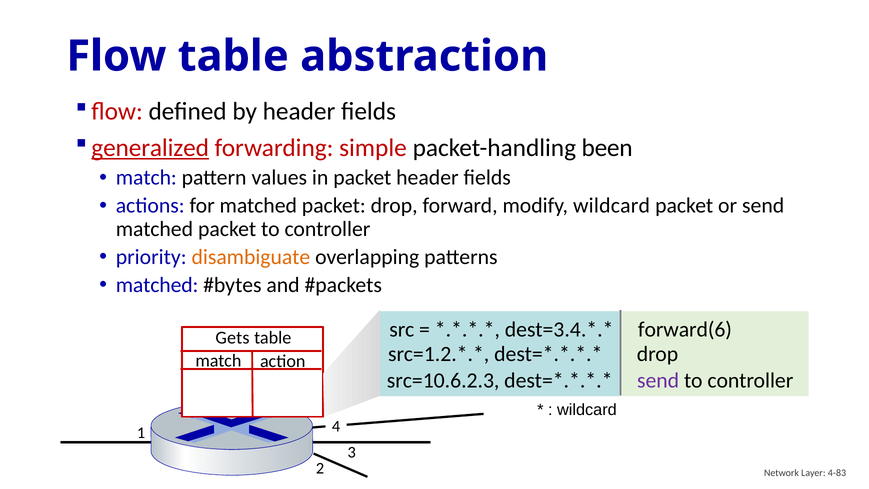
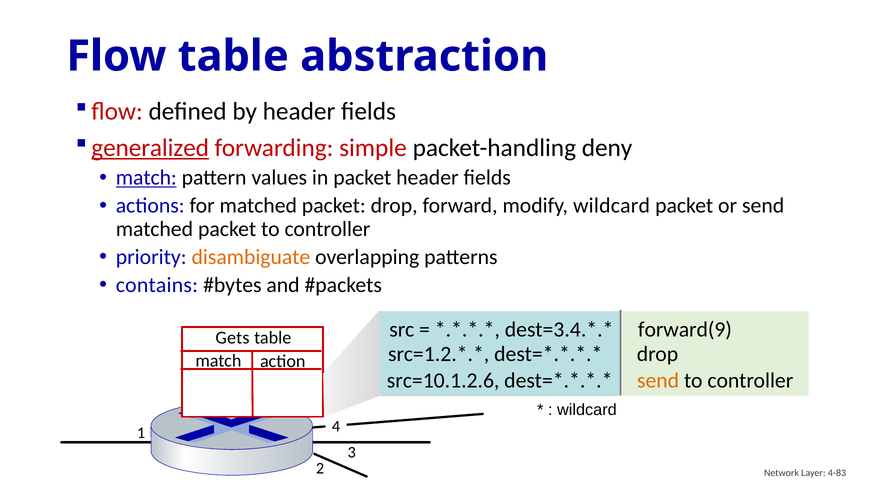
been: been -> deny
match at (146, 178) underline: none -> present
matched at (157, 285): matched -> contains
forward(6: forward(6 -> forward(9
src=10.6.2.3: src=10.6.2.3 -> src=10.1.2.6
send at (658, 380) colour: purple -> orange
